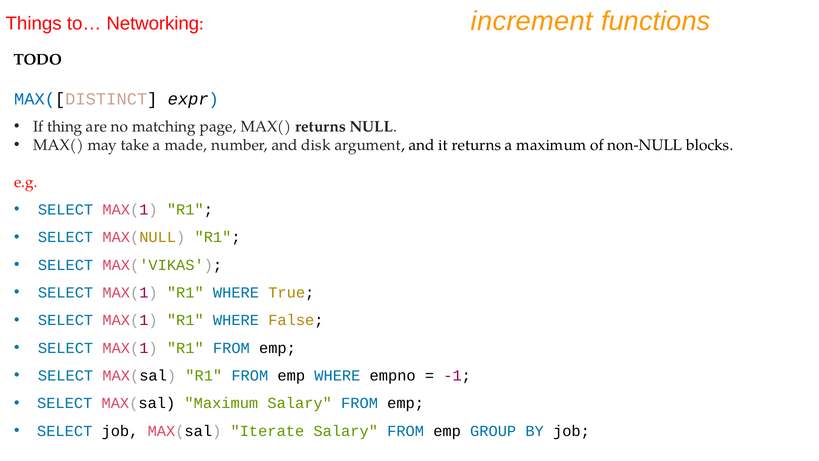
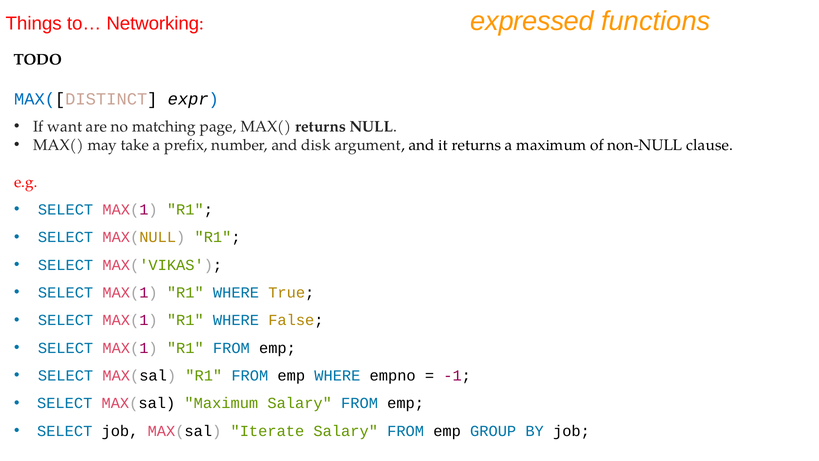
increment: increment -> expressed
thing: thing -> want
made: made -> prefix
blocks: blocks -> clause
